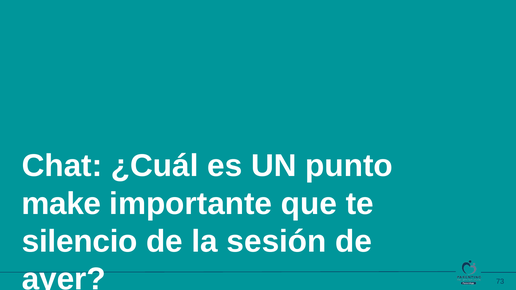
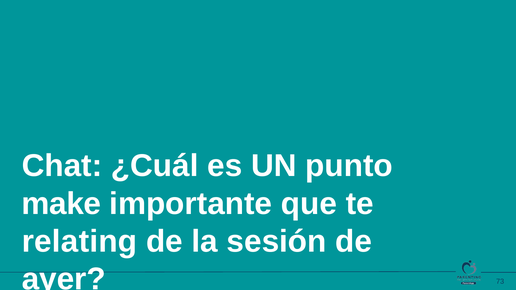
silencio: silencio -> relating
